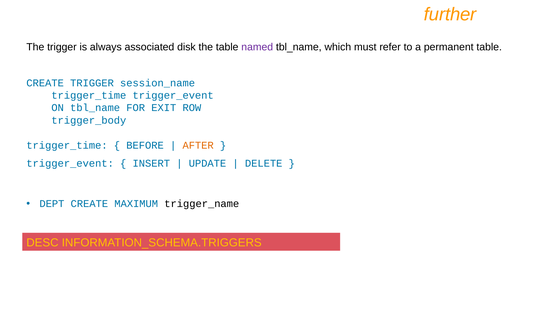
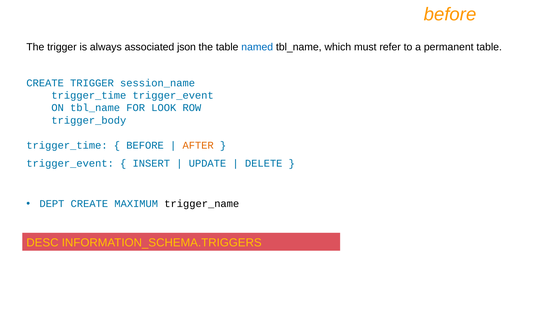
further at (450, 14): further -> before
disk: disk -> json
named colour: purple -> blue
EXIT: EXIT -> LOOK
